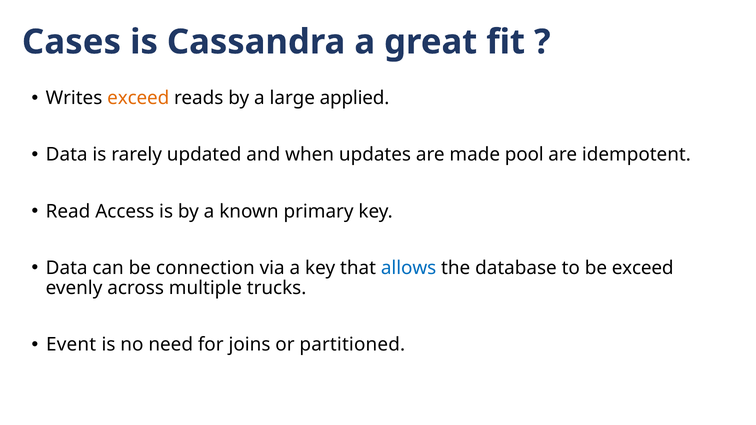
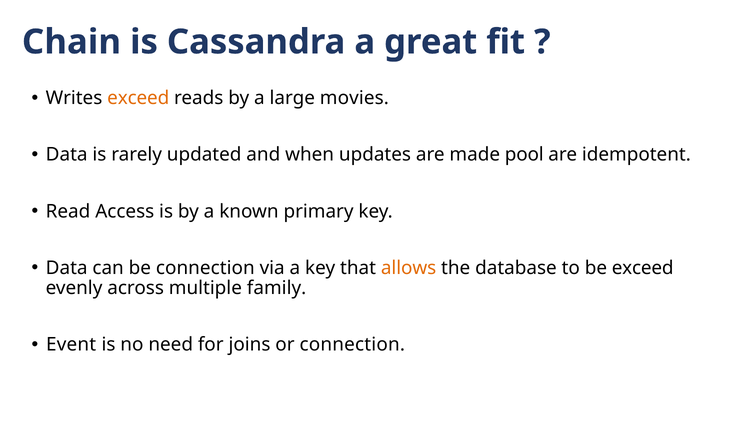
Cases: Cases -> Chain
applied: applied -> movies
allows colour: blue -> orange
trucks: trucks -> family
or partitioned: partitioned -> connection
